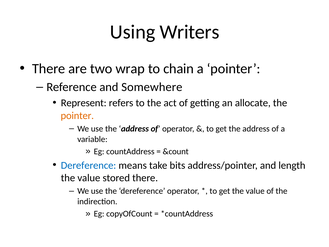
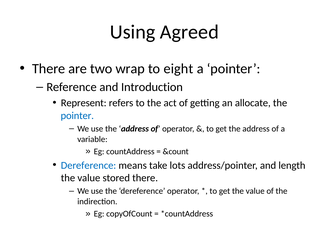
Writers: Writers -> Agreed
chain: chain -> eight
Somewhere: Somewhere -> Introduction
pointer at (77, 115) colour: orange -> blue
bits: bits -> lots
